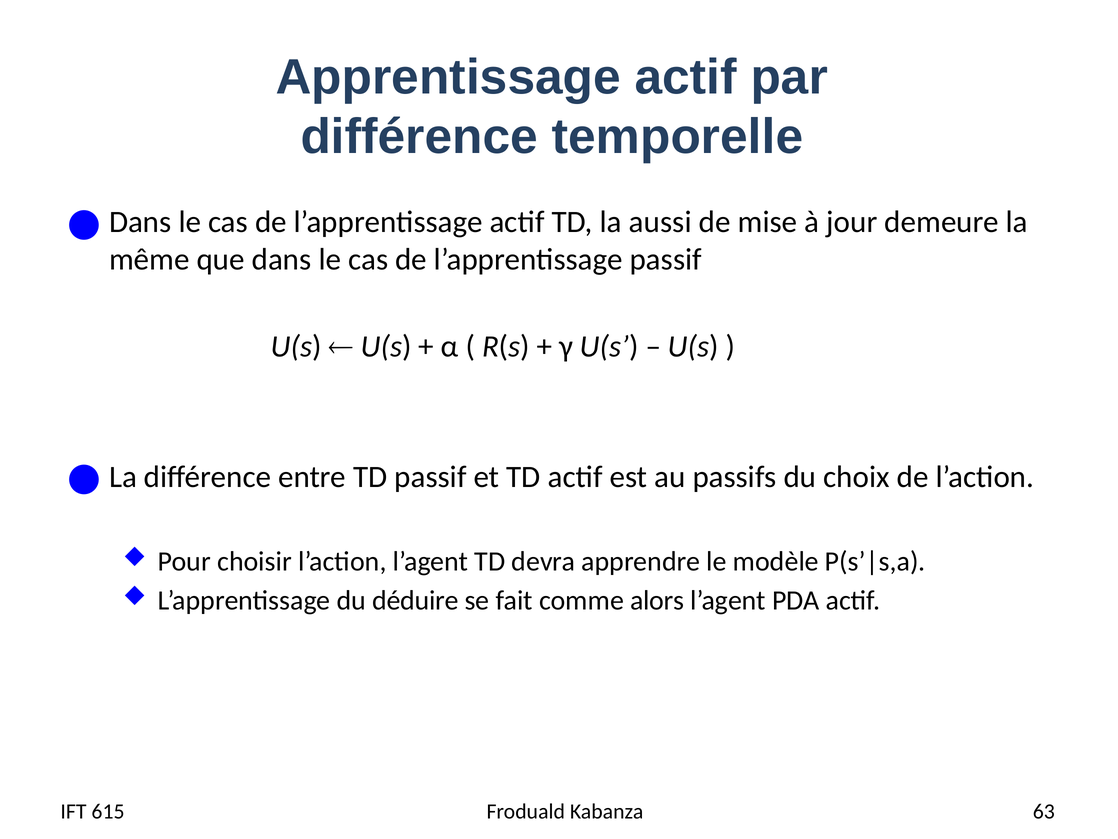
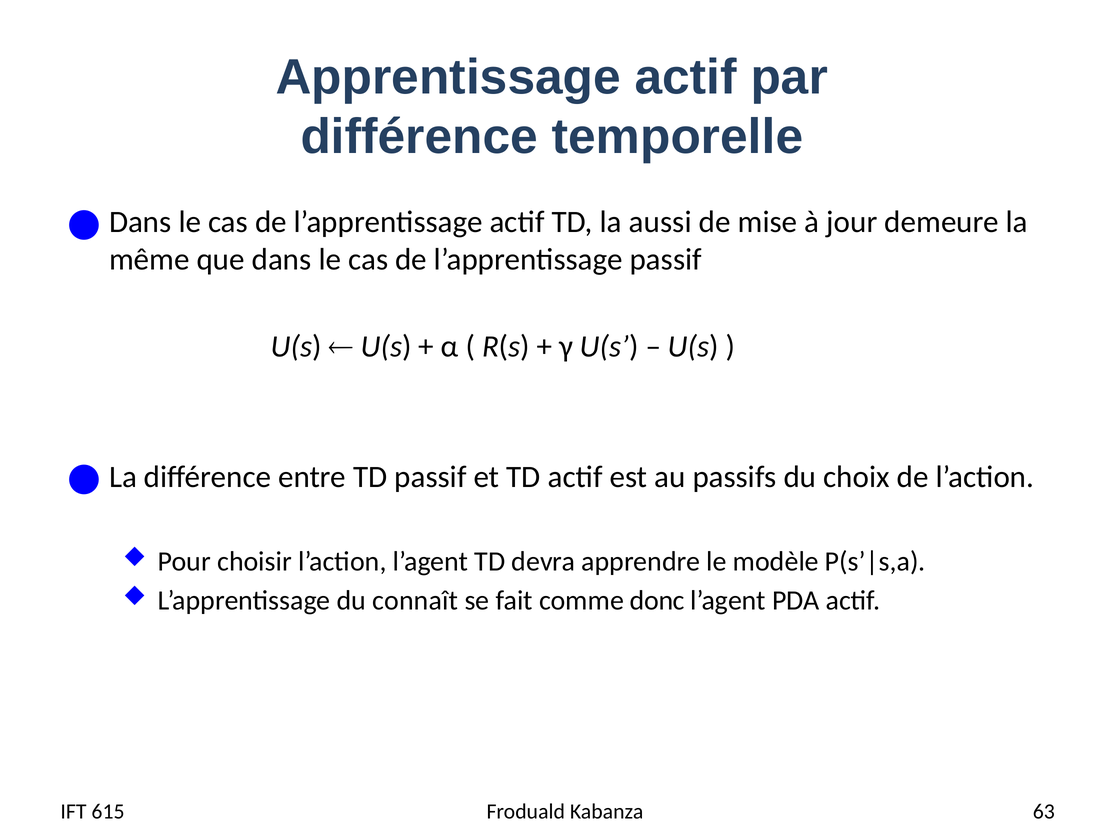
déduire: déduire -> connaît
alors: alors -> donc
